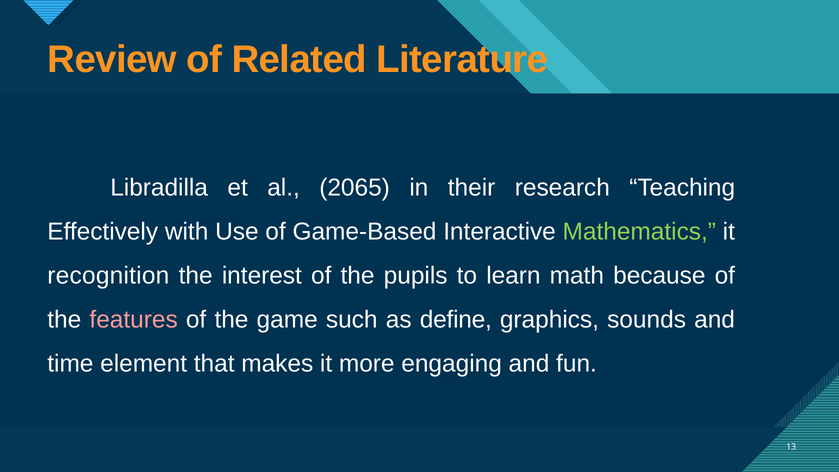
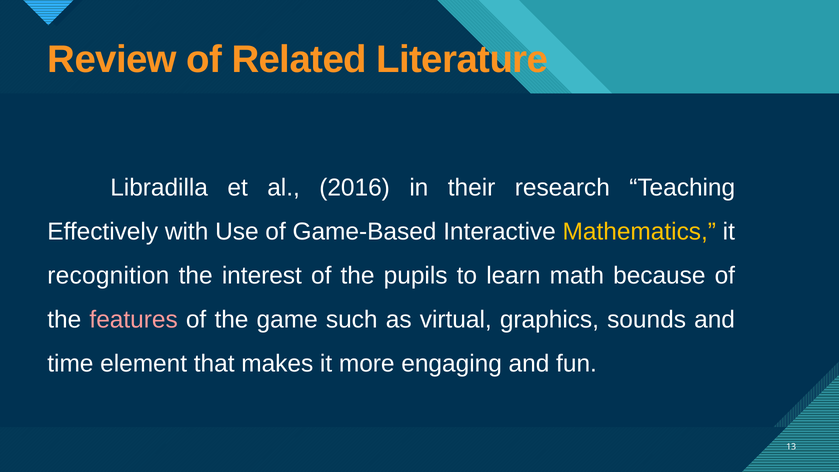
2065: 2065 -> 2016
Mathematics colour: light green -> yellow
define: define -> virtual
